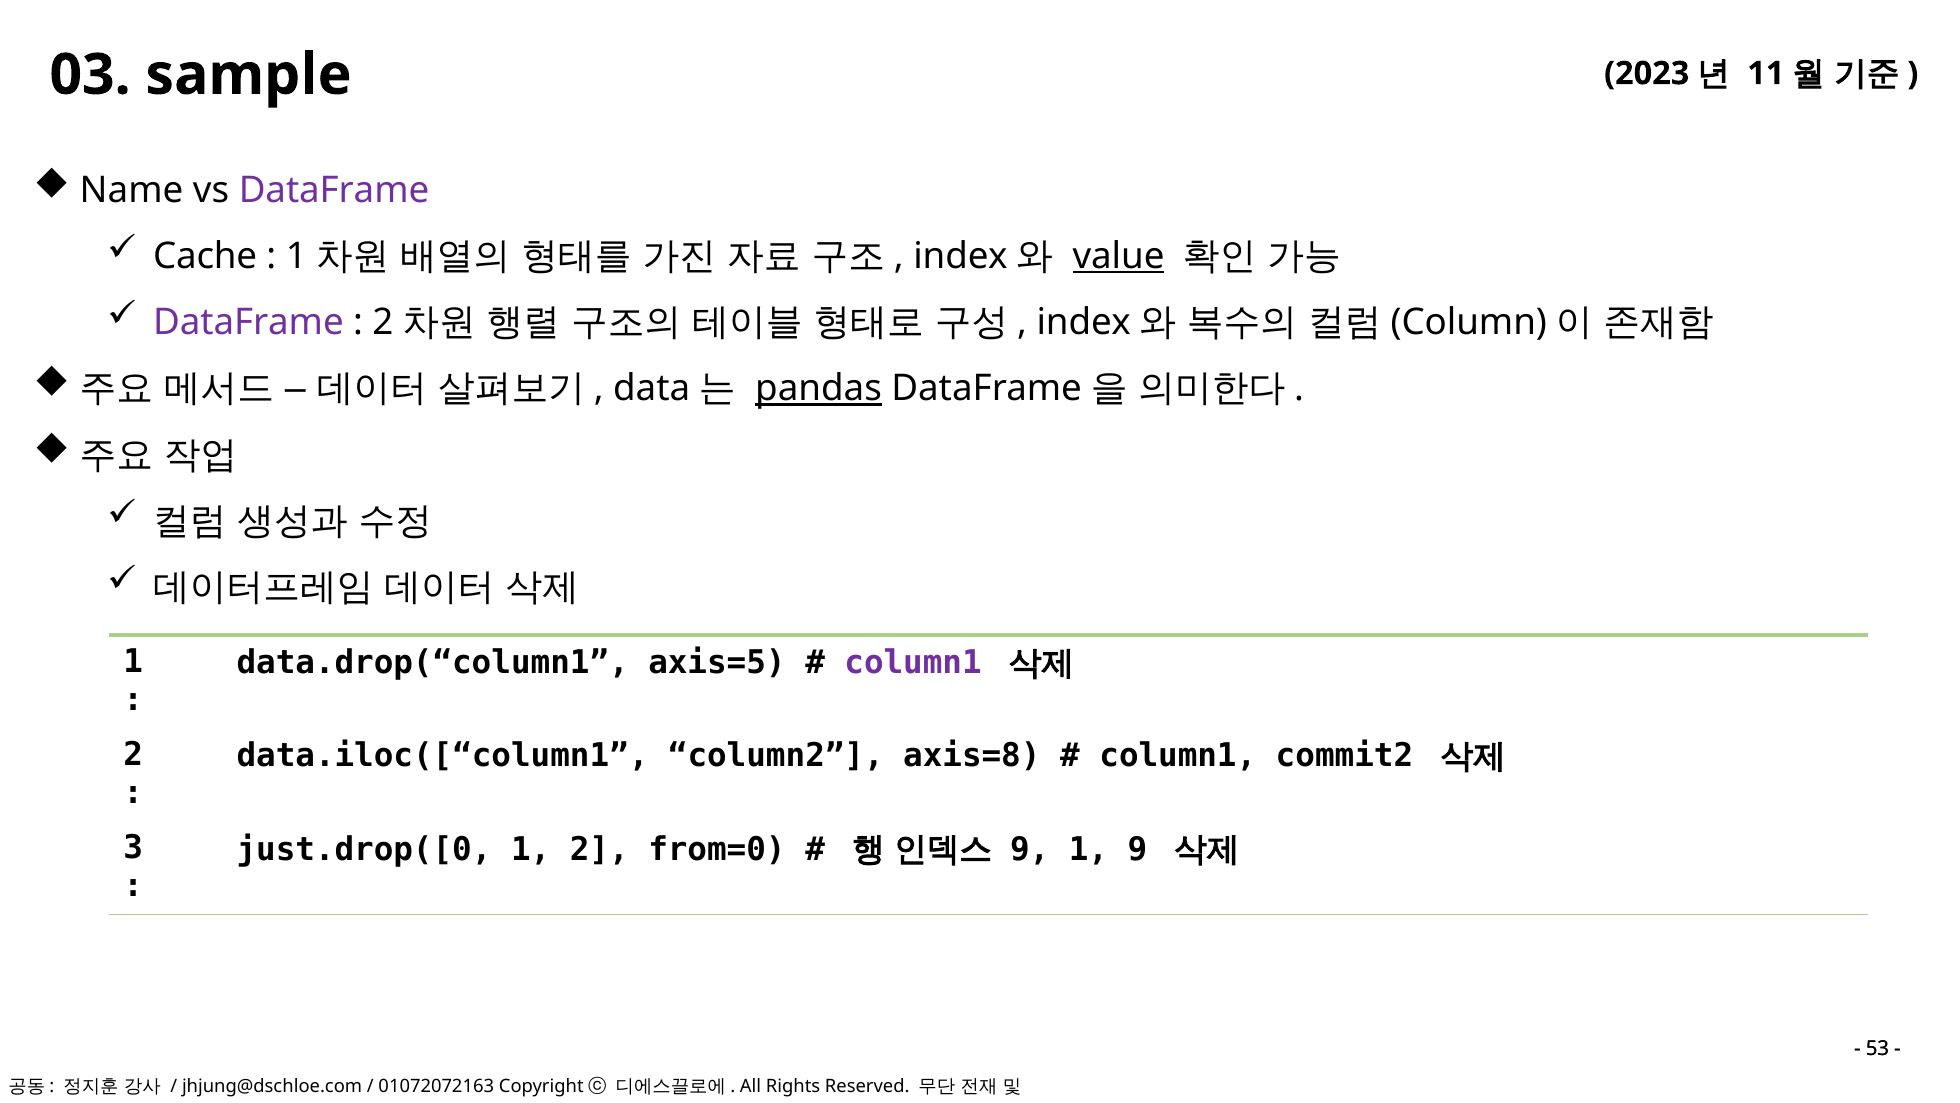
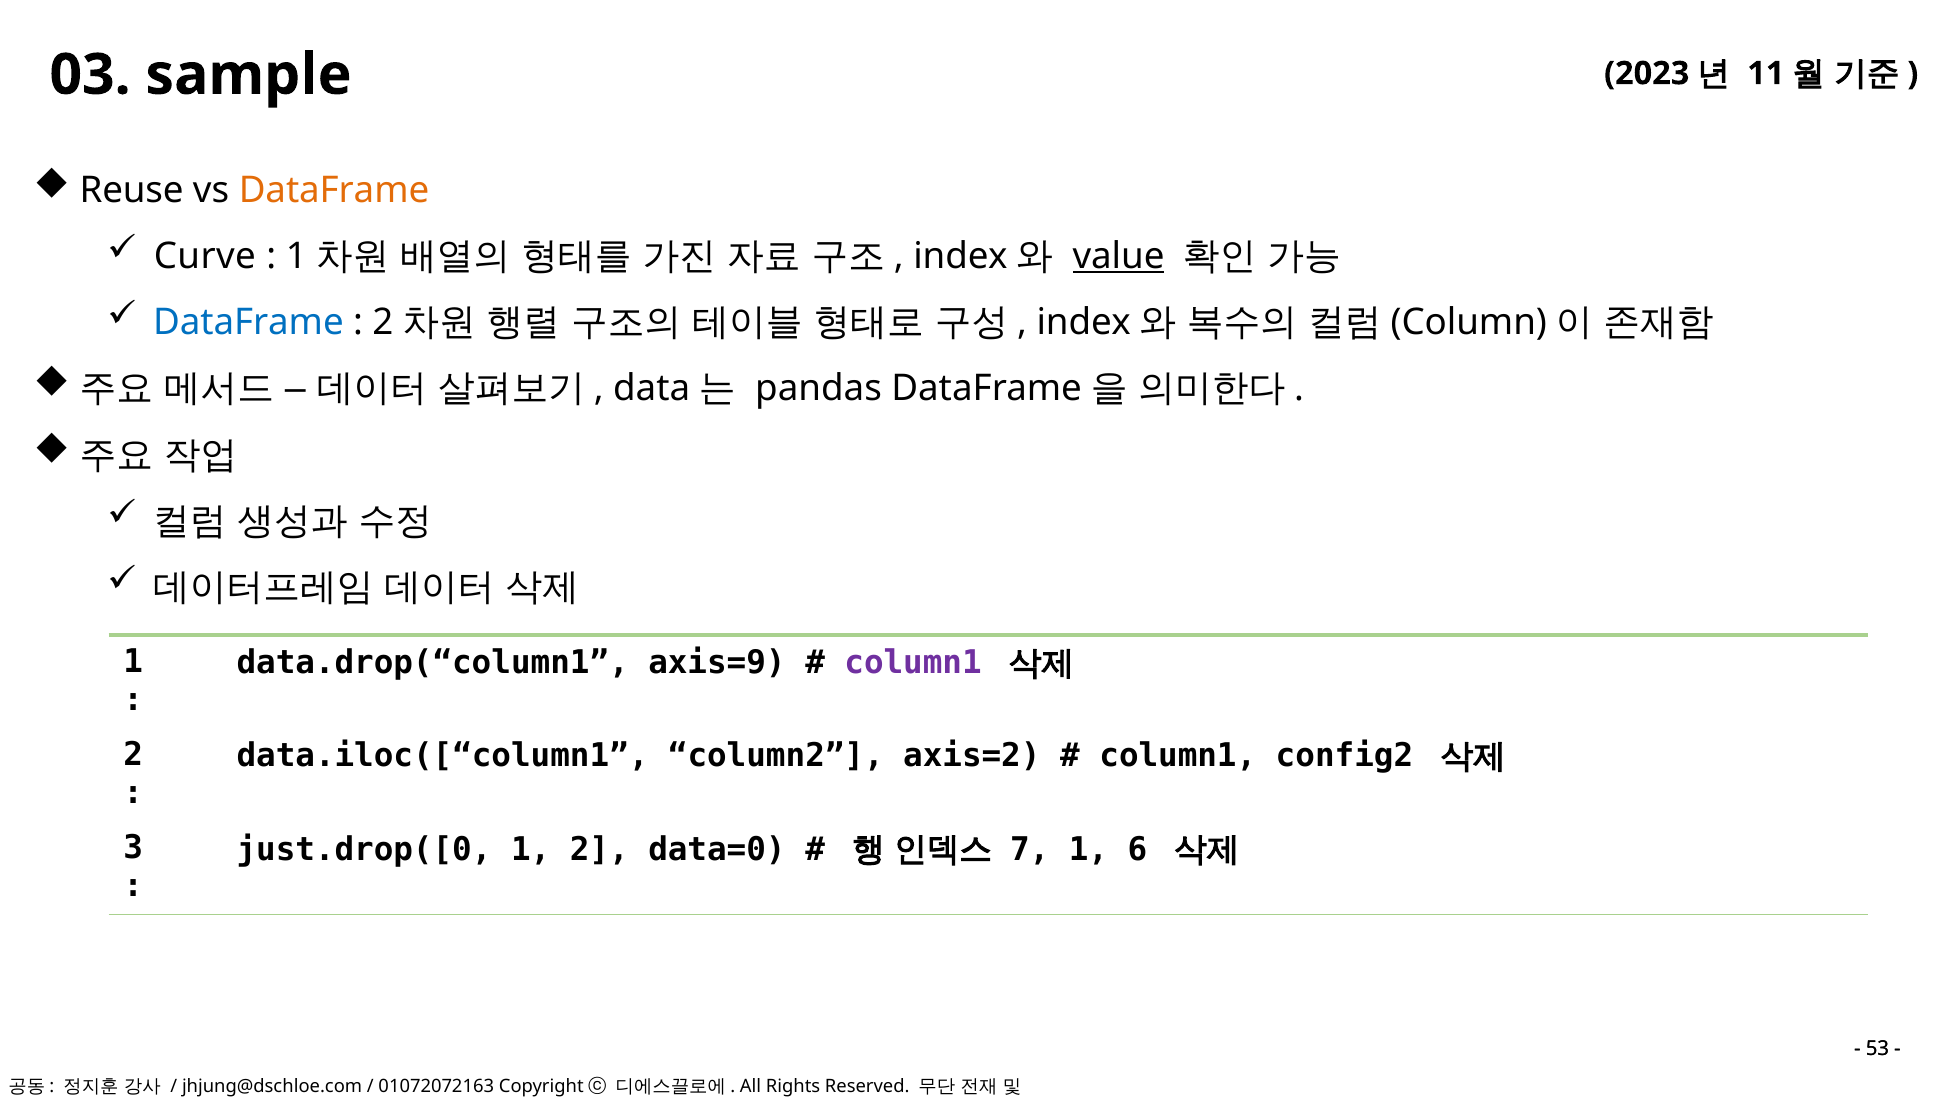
Name: Name -> Reuse
DataFrame at (334, 190) colour: purple -> orange
Cache: Cache -> Curve
DataFrame at (248, 322) colour: purple -> blue
pandas underline: present -> none
axis=5: axis=5 -> axis=9
axis=8: axis=8 -> axis=2
commit2: commit2 -> config2
from=0: from=0 -> data=0
9 at (1030, 849): 9 -> 7
1 9: 9 -> 6
